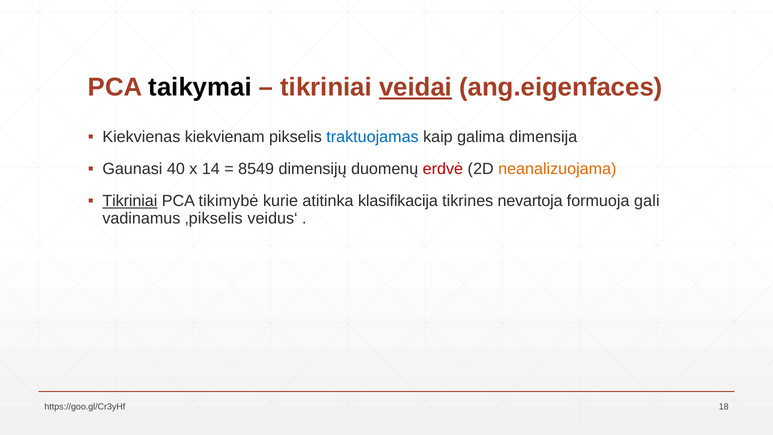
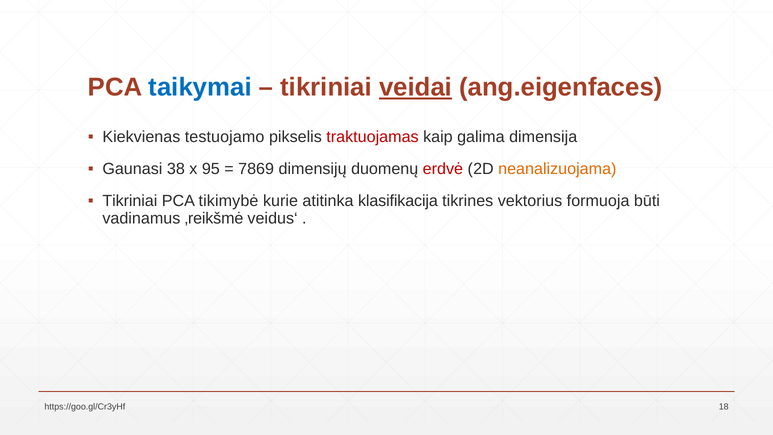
taikymai colour: black -> blue
kiekvienam: kiekvienam -> testuojamo
traktuojamas colour: blue -> red
40: 40 -> 38
14: 14 -> 95
8549: 8549 -> 7869
Tikriniai at (130, 201) underline: present -> none
nevartoja: nevartoja -> vektorius
gali: gali -> būti
‚pikselis: ‚pikselis -> ‚reikšmė
